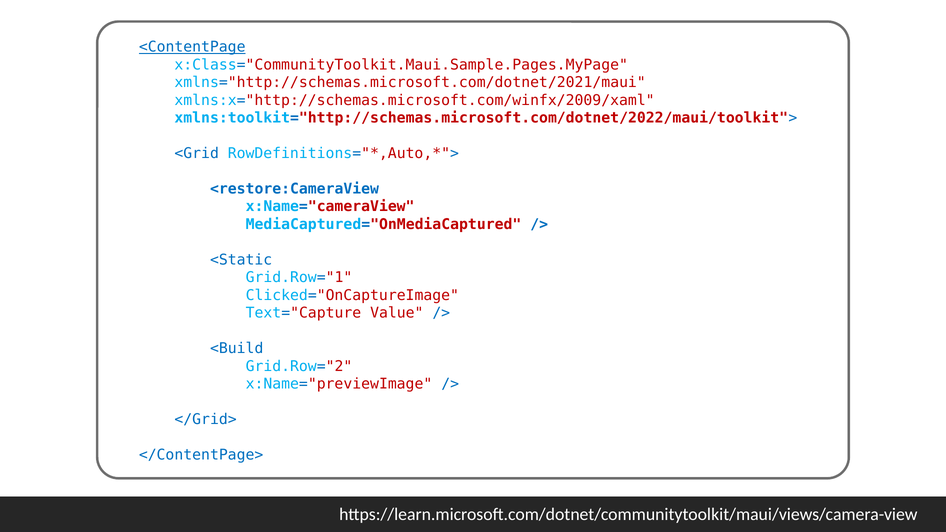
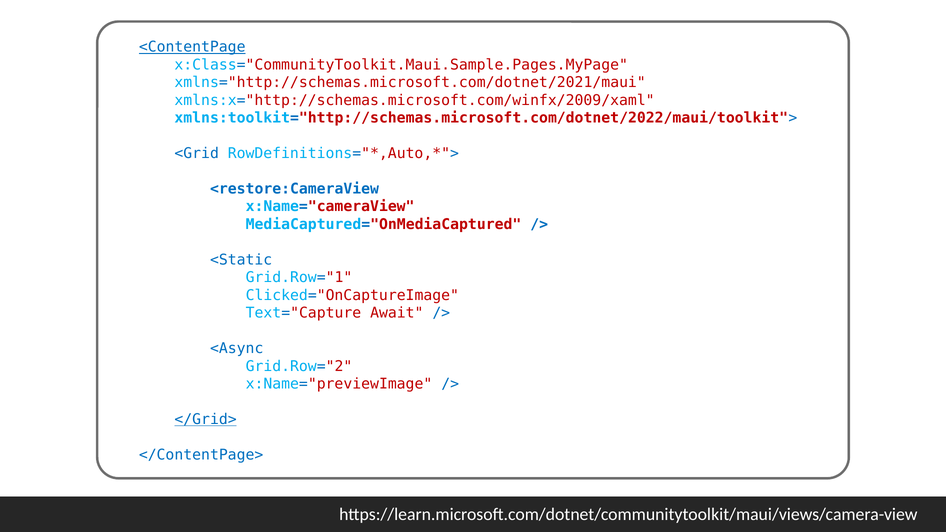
Value: Value -> Await
<Build: <Build -> <Async
</Grid> underline: none -> present
